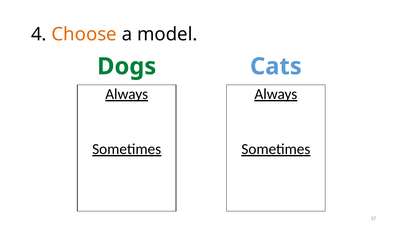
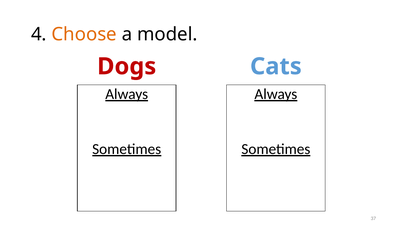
Dogs colour: green -> red
